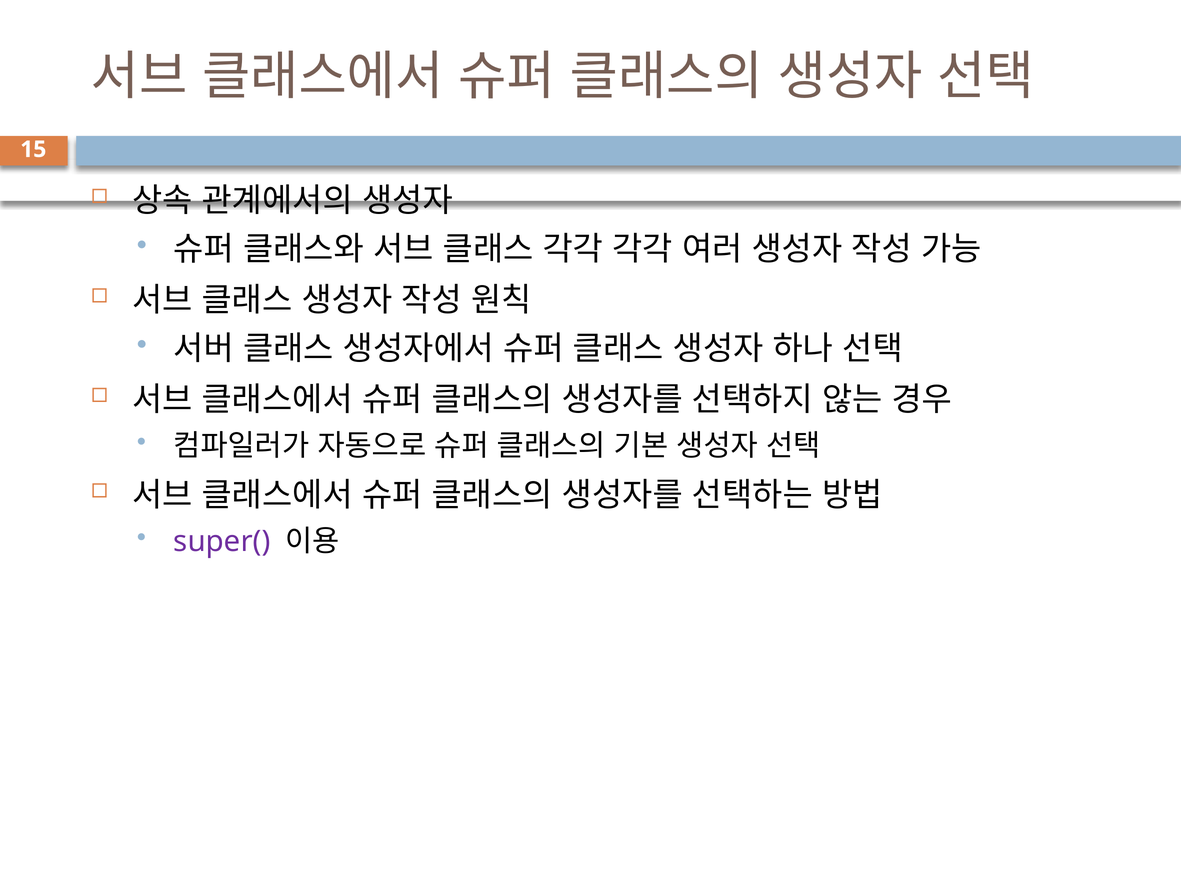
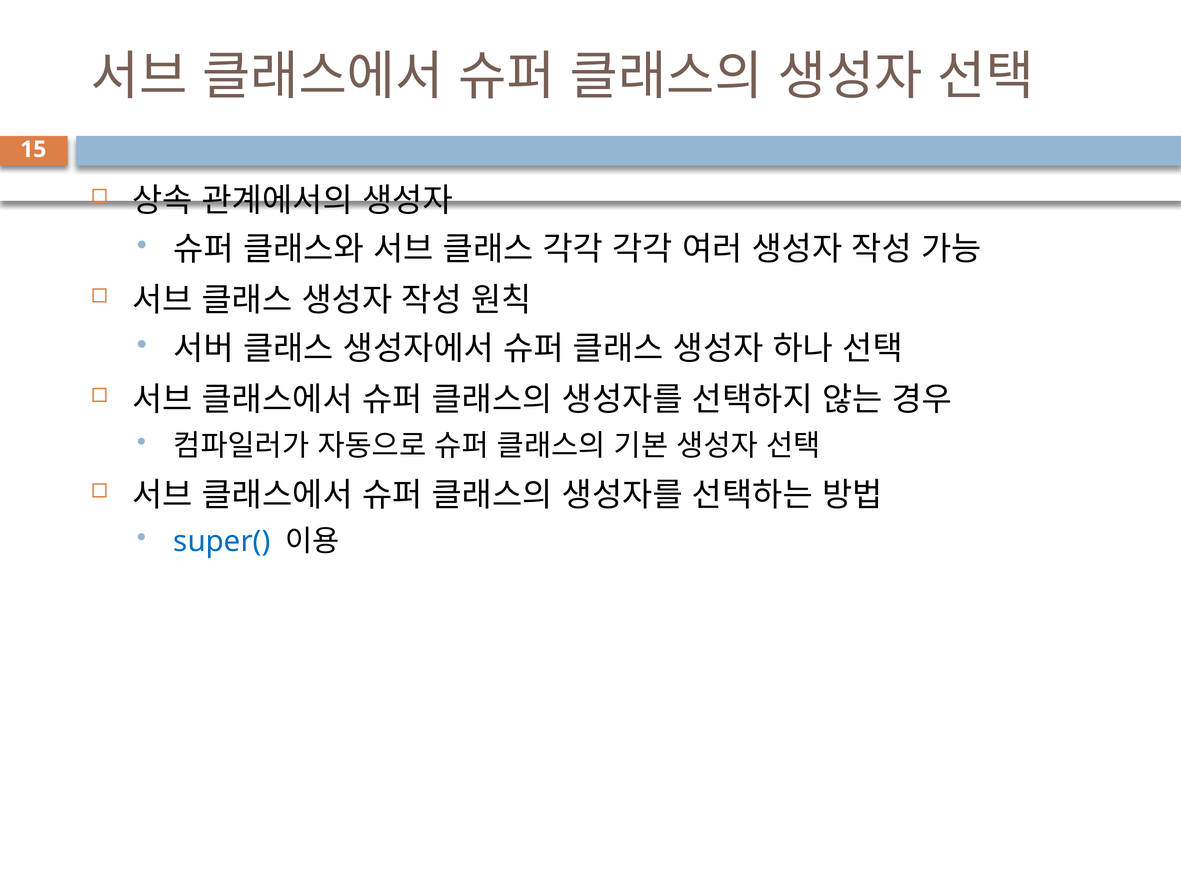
super( colour: purple -> blue
